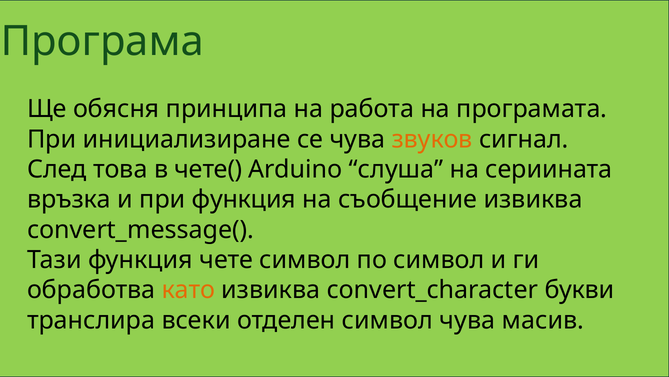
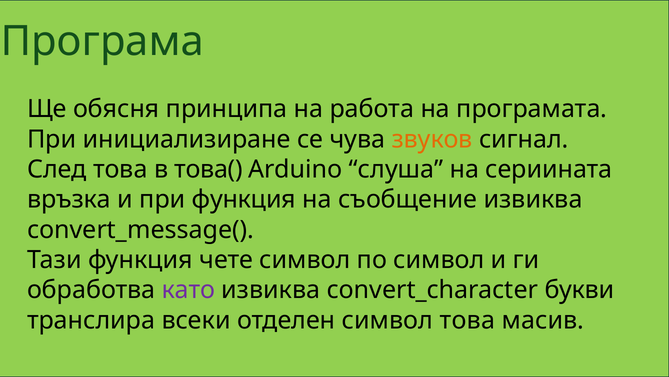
чете(: чете( -> това(
като colour: orange -> purple
символ чува: чува -> това
